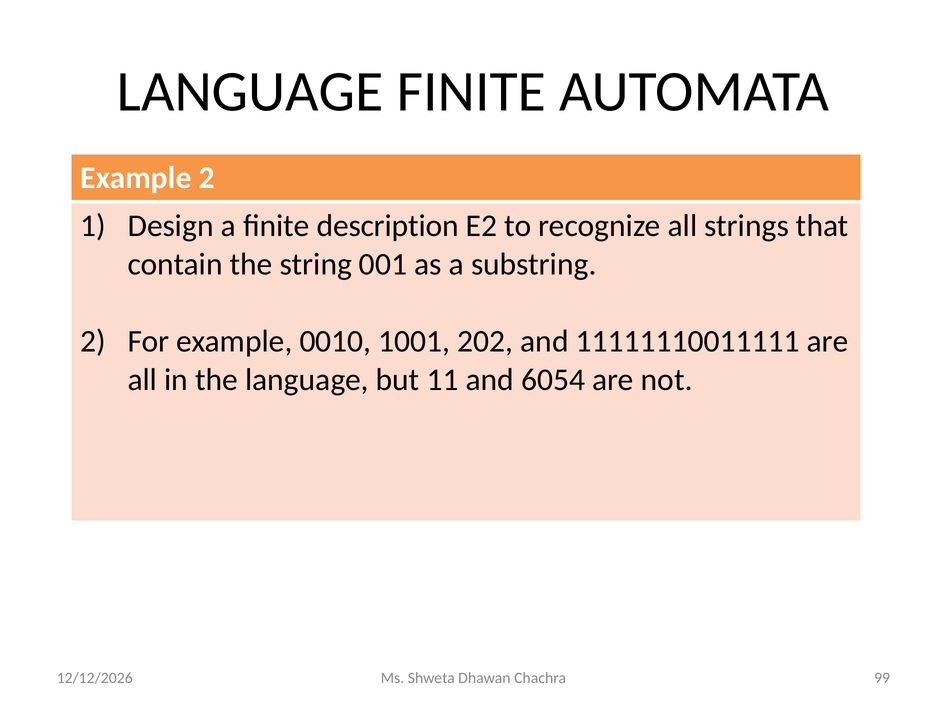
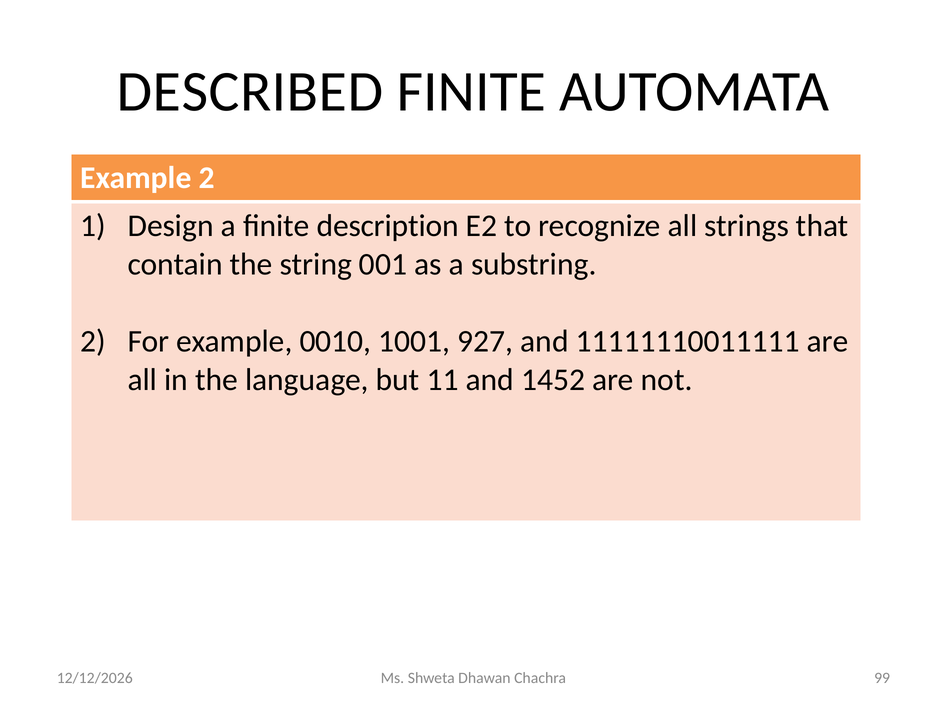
LANGUAGE at (250, 92): LANGUAGE -> DESCRIBED
202: 202 -> 927
6054: 6054 -> 1452
